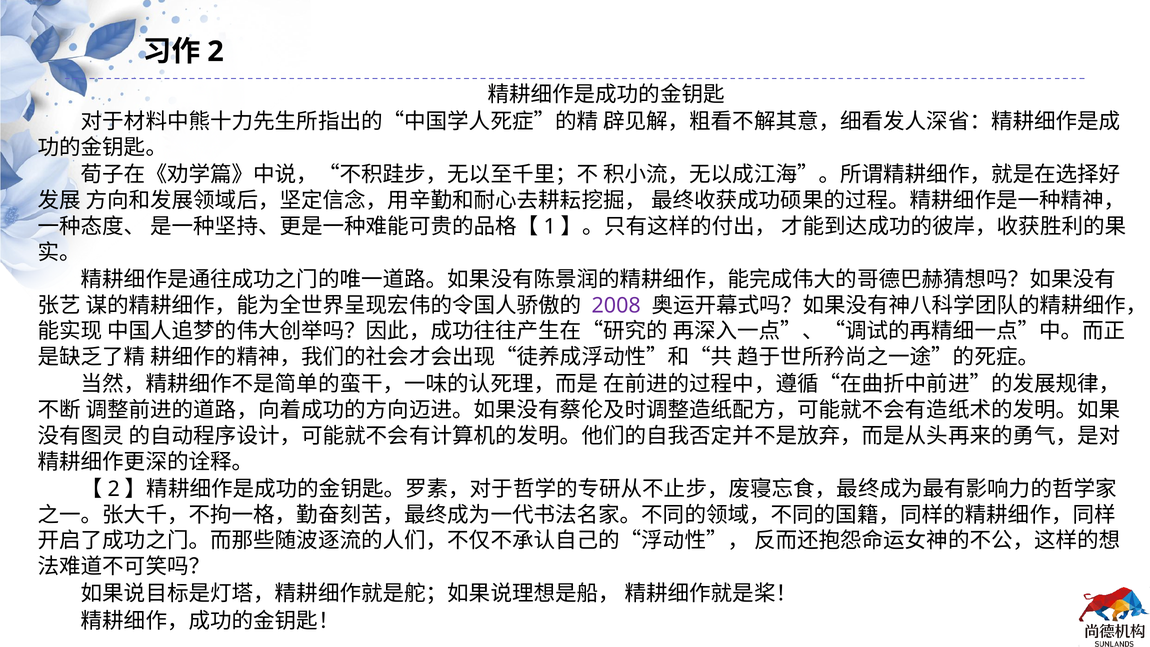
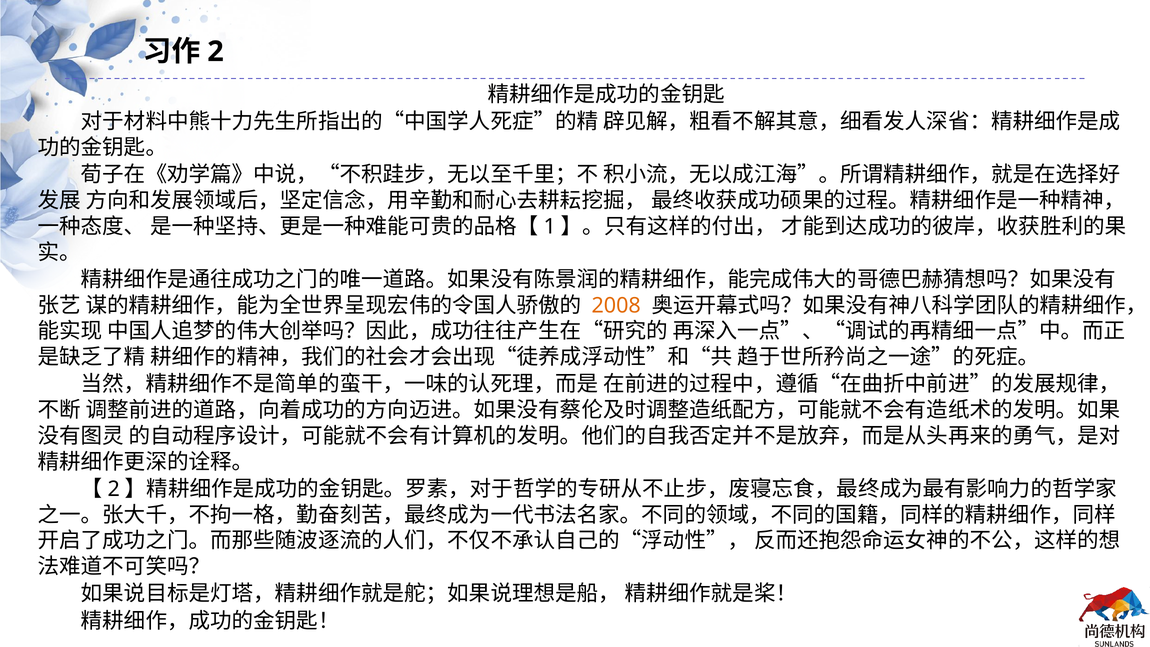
2008 colour: purple -> orange
